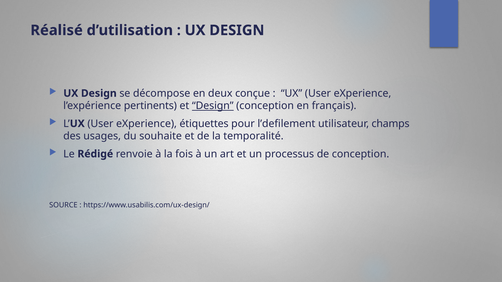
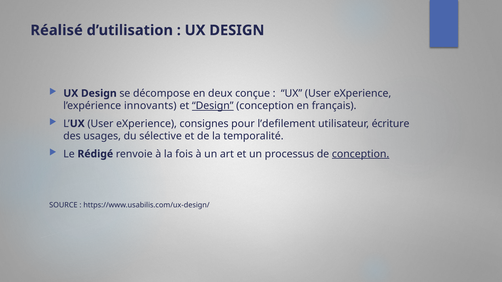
pertinents: pertinents -> innovants
étiquettes: étiquettes -> consignes
champs: champs -> écriture
souhaite: souhaite -> sélective
conception at (361, 154) underline: none -> present
